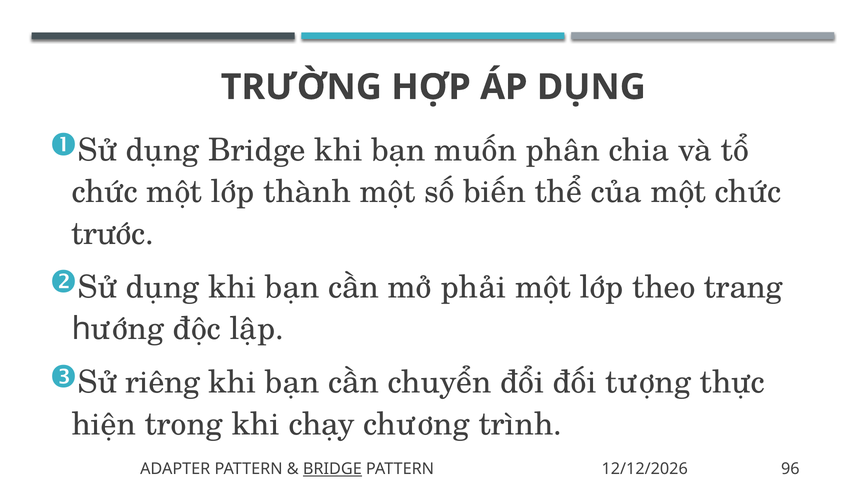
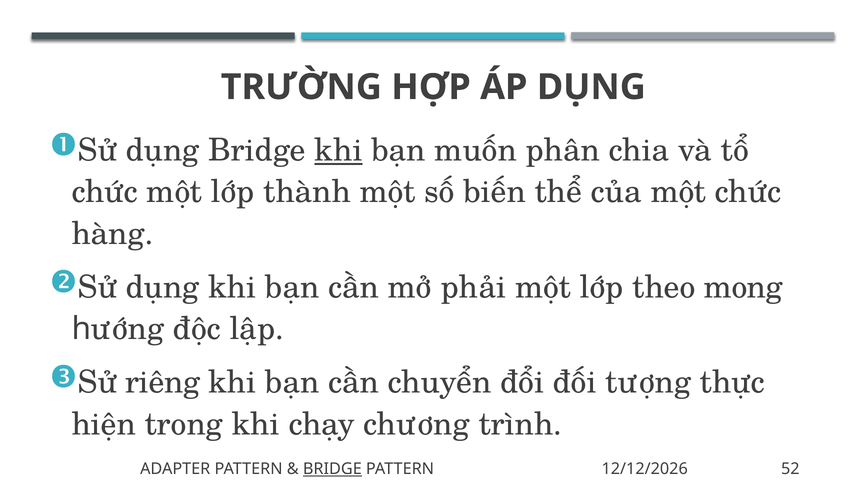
khi at (338, 150) underline: none -> present
trước: trước -> hàng
trang: trang -> mong
96: 96 -> 52
